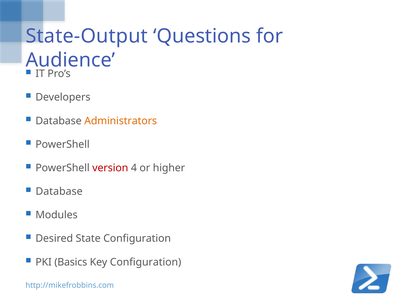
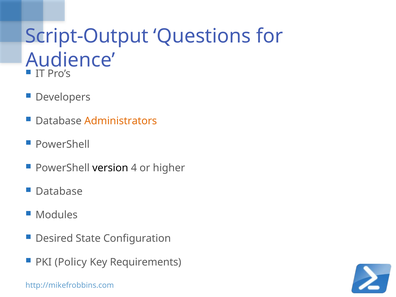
State-Output: State-Output -> Script-Output
version colour: red -> black
Basics: Basics -> Policy
Key Configuration: Configuration -> Requirements
